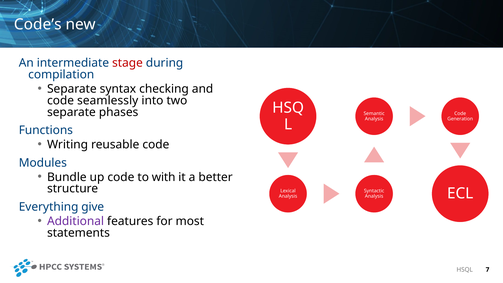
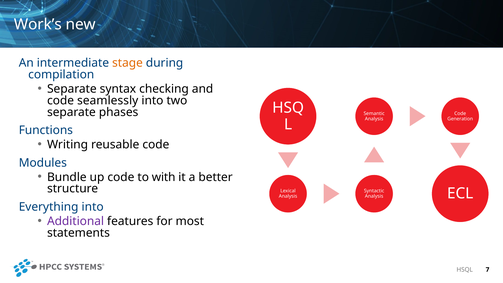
Code’s: Code’s -> Work’s
stage colour: red -> orange
Everything give: give -> into
